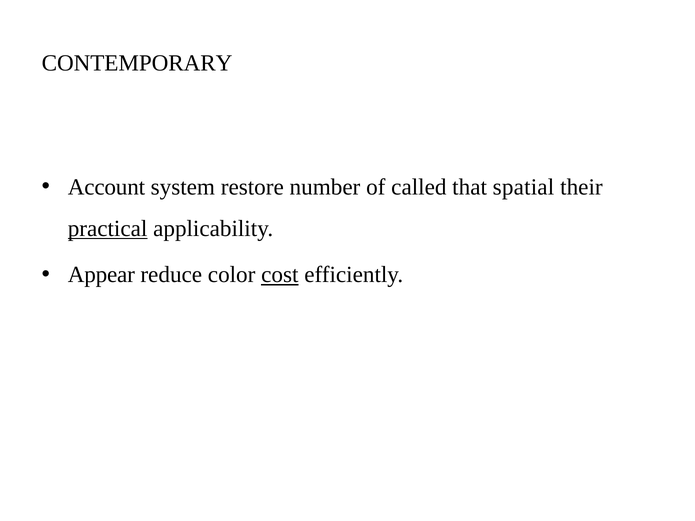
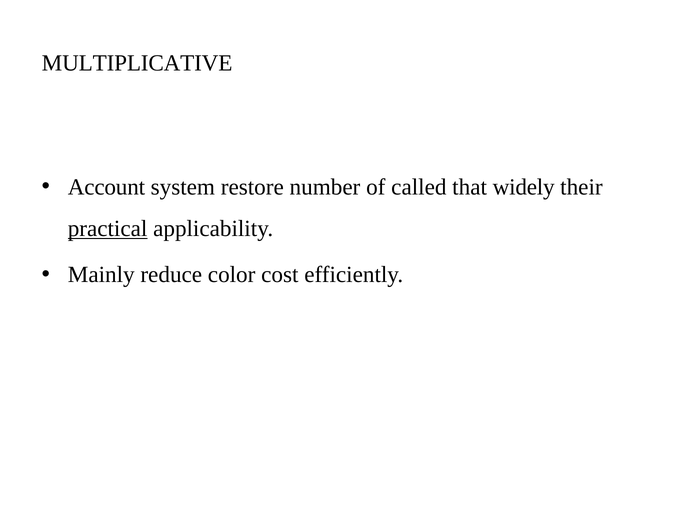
CONTEMPORARY: CONTEMPORARY -> MULTIPLICATIVE
spatial: spatial -> widely
Appear: Appear -> Mainly
cost underline: present -> none
